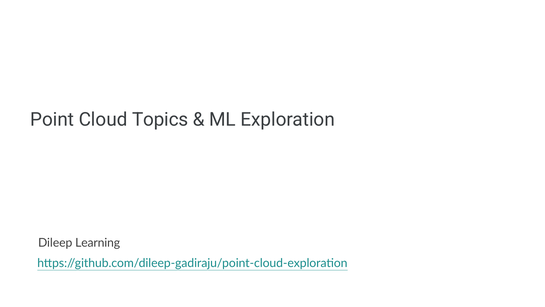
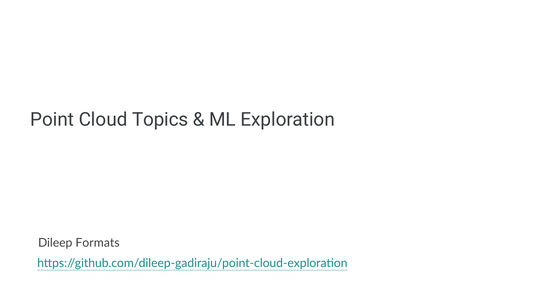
Learning: Learning -> Formats
